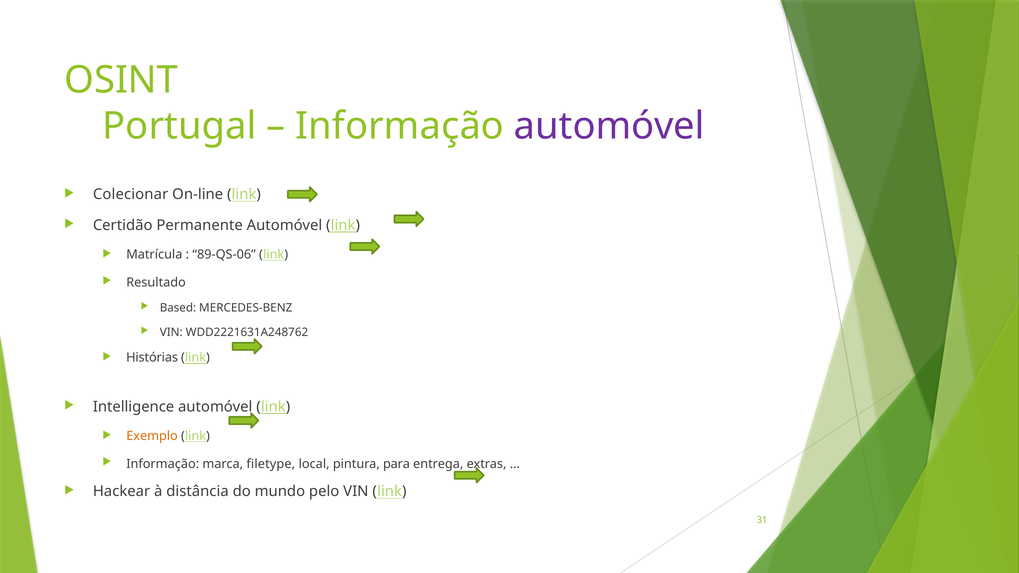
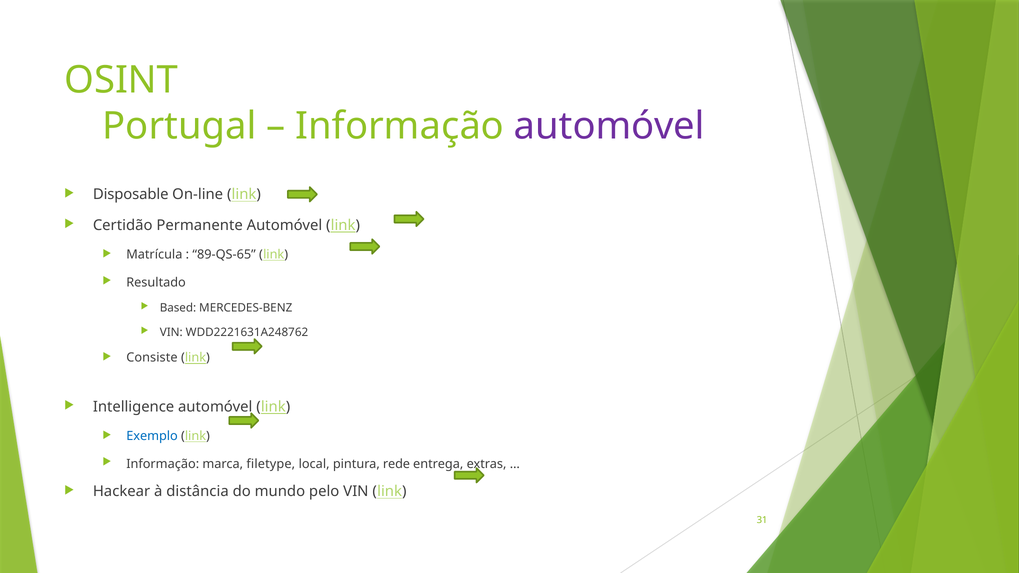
Colecionar: Colecionar -> Disposable
89-QS-06: 89-QS-06 -> 89-QS-65
Histórias: Histórias -> Consiste
Exemplo colour: orange -> blue
para: para -> rede
